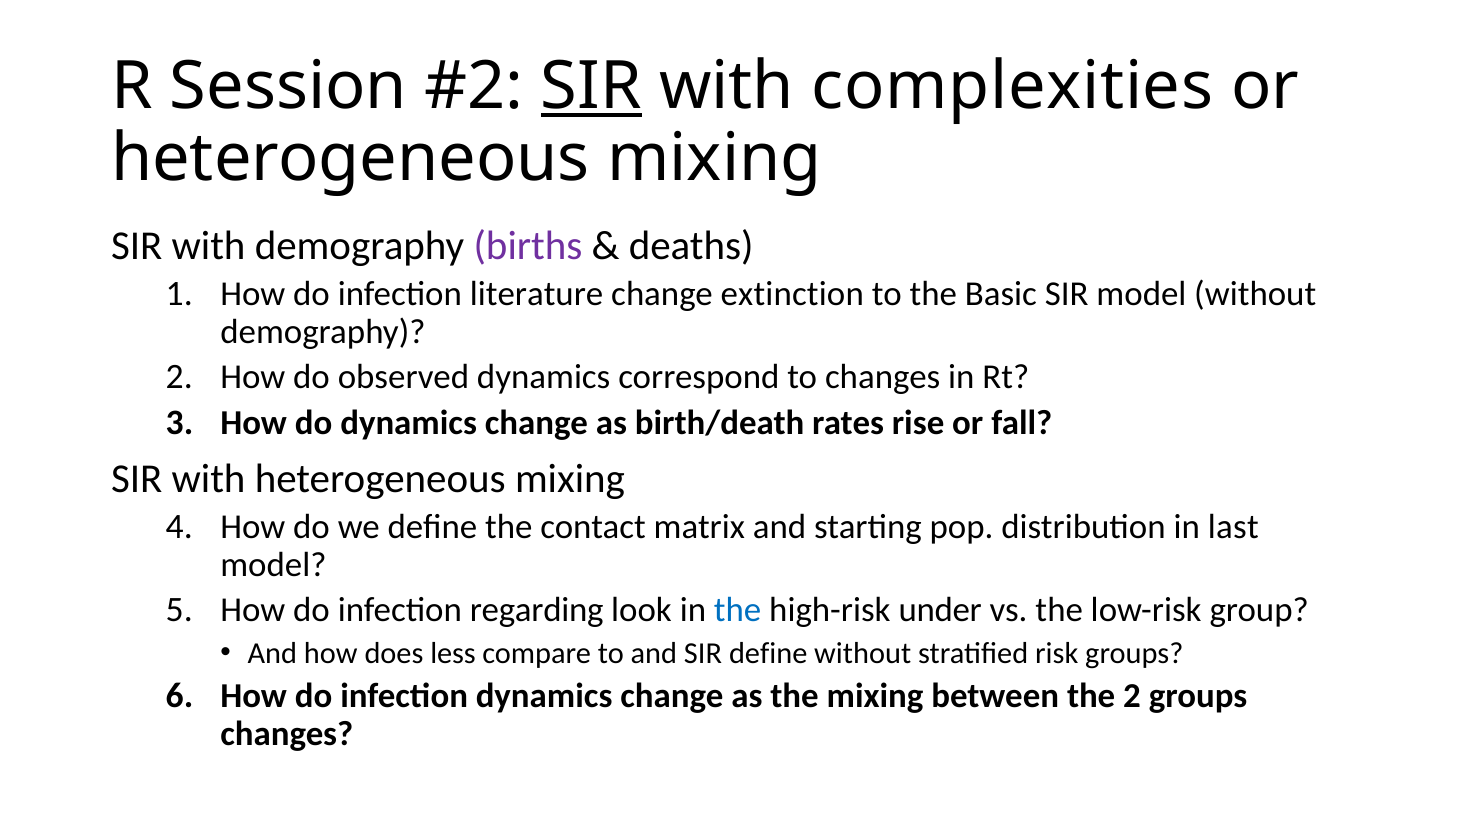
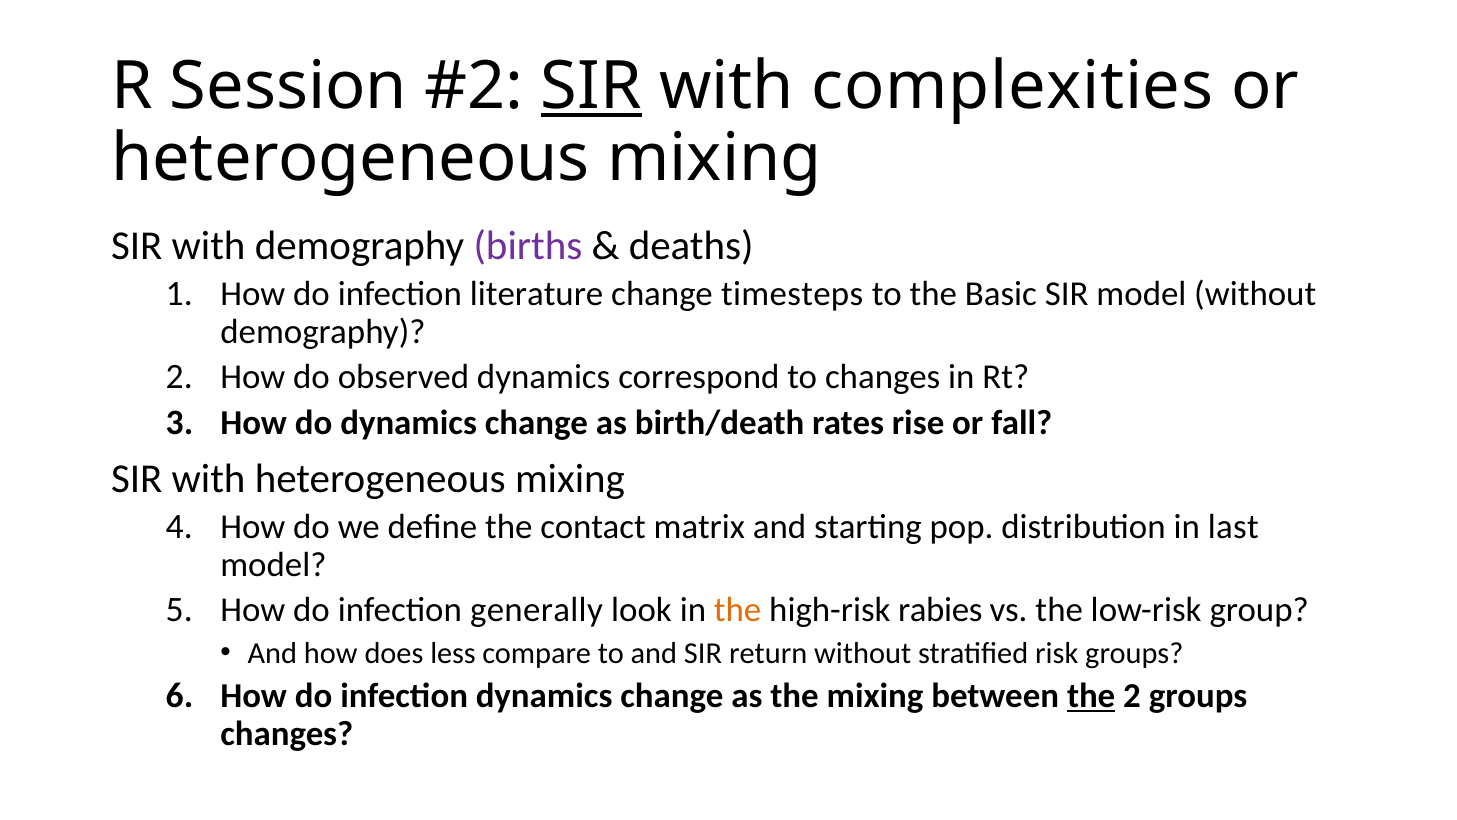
extinction: extinction -> timesteps
regarding: regarding -> generally
the at (738, 610) colour: blue -> orange
under: under -> rabies
SIR define: define -> return
the at (1091, 696) underline: none -> present
